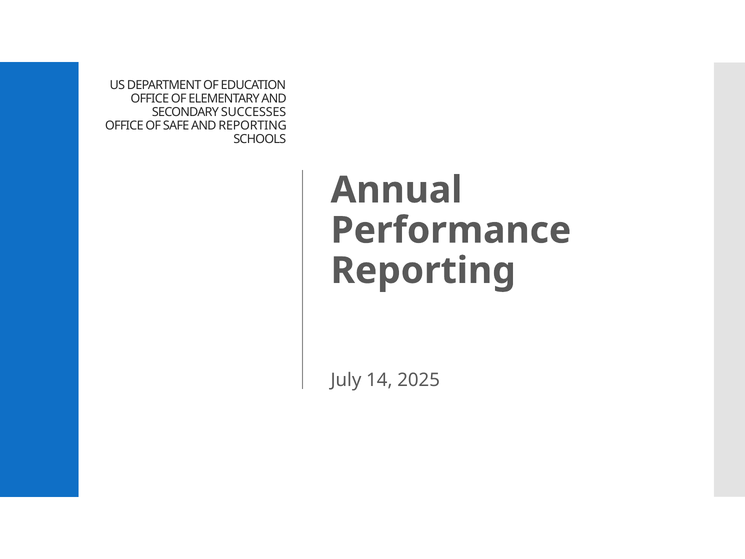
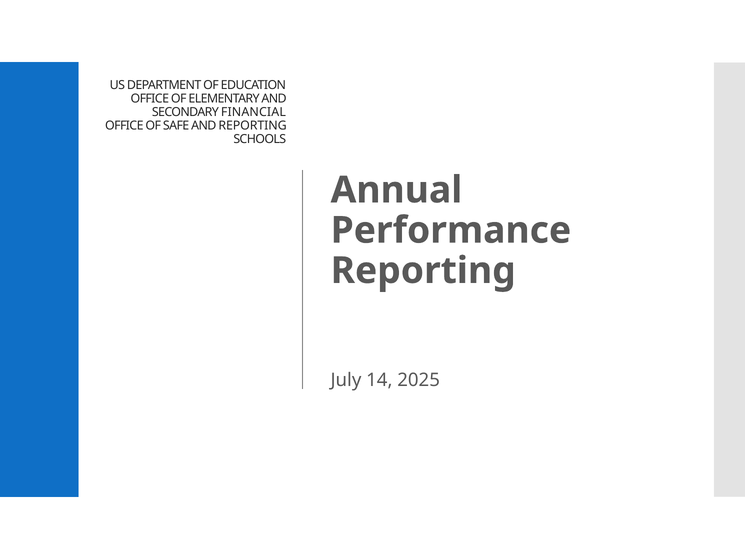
SUCCESSES: SUCCESSES -> FINANCIAL
